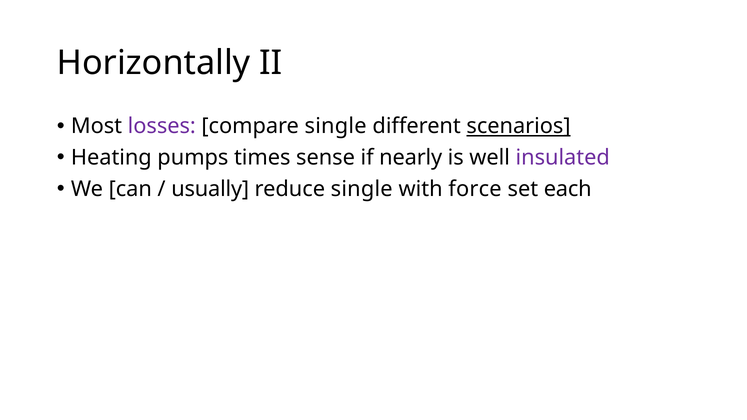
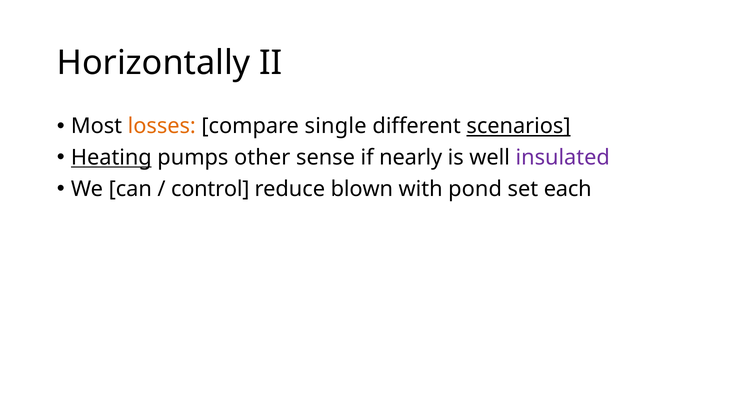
losses colour: purple -> orange
Heating underline: none -> present
times: times -> other
usually: usually -> control
reduce single: single -> blown
force: force -> pond
